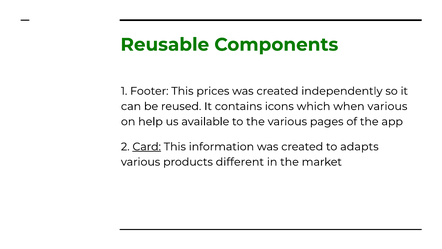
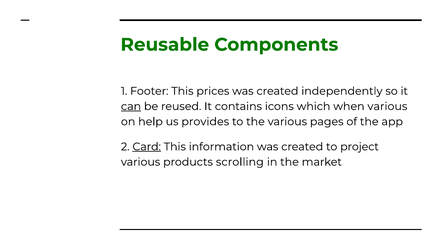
can underline: none -> present
available: available -> provides
adapts: adapts -> project
different: different -> scrolling
